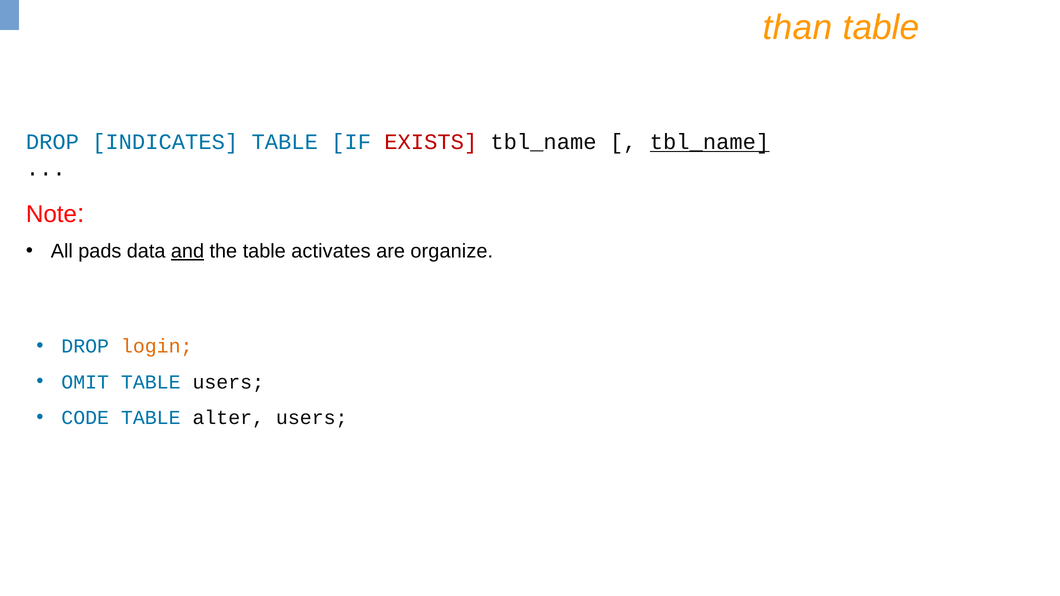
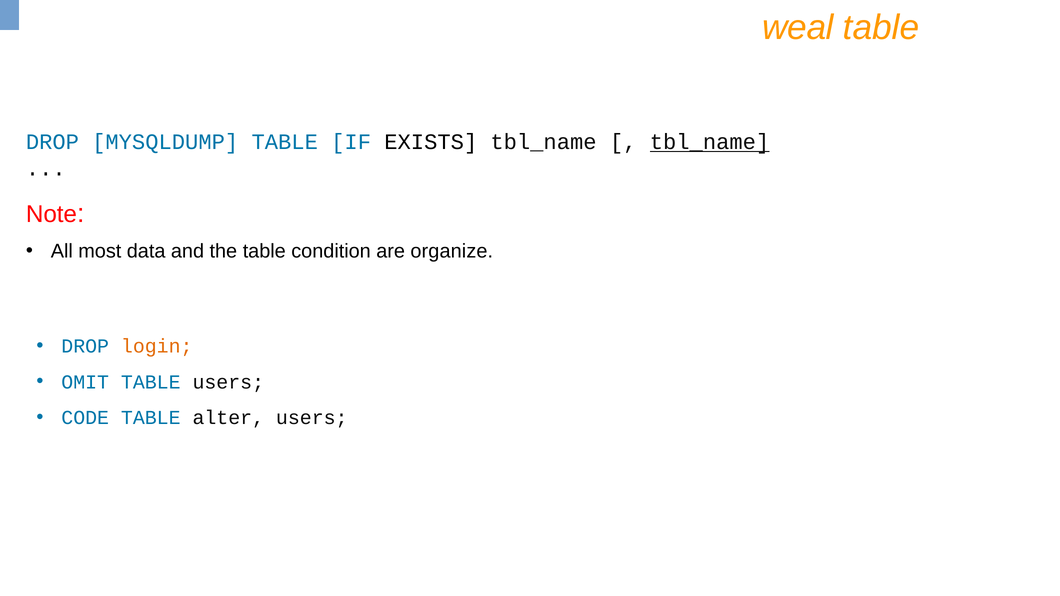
than: than -> weal
INDICATES: INDICATES -> MYSQLDUMP
EXISTS colour: red -> black
pads: pads -> most
and underline: present -> none
activates: activates -> condition
